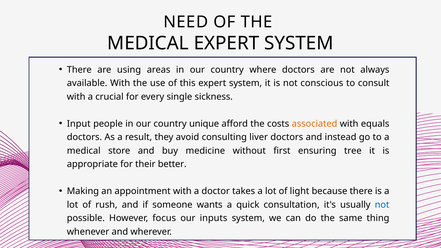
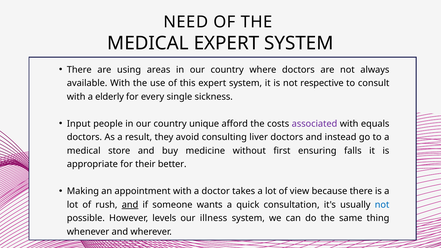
conscious: conscious -> respective
crucial: crucial -> elderly
associated colour: orange -> purple
tree: tree -> falls
light: light -> view
and at (130, 205) underline: none -> present
focus: focus -> levels
inputs: inputs -> illness
